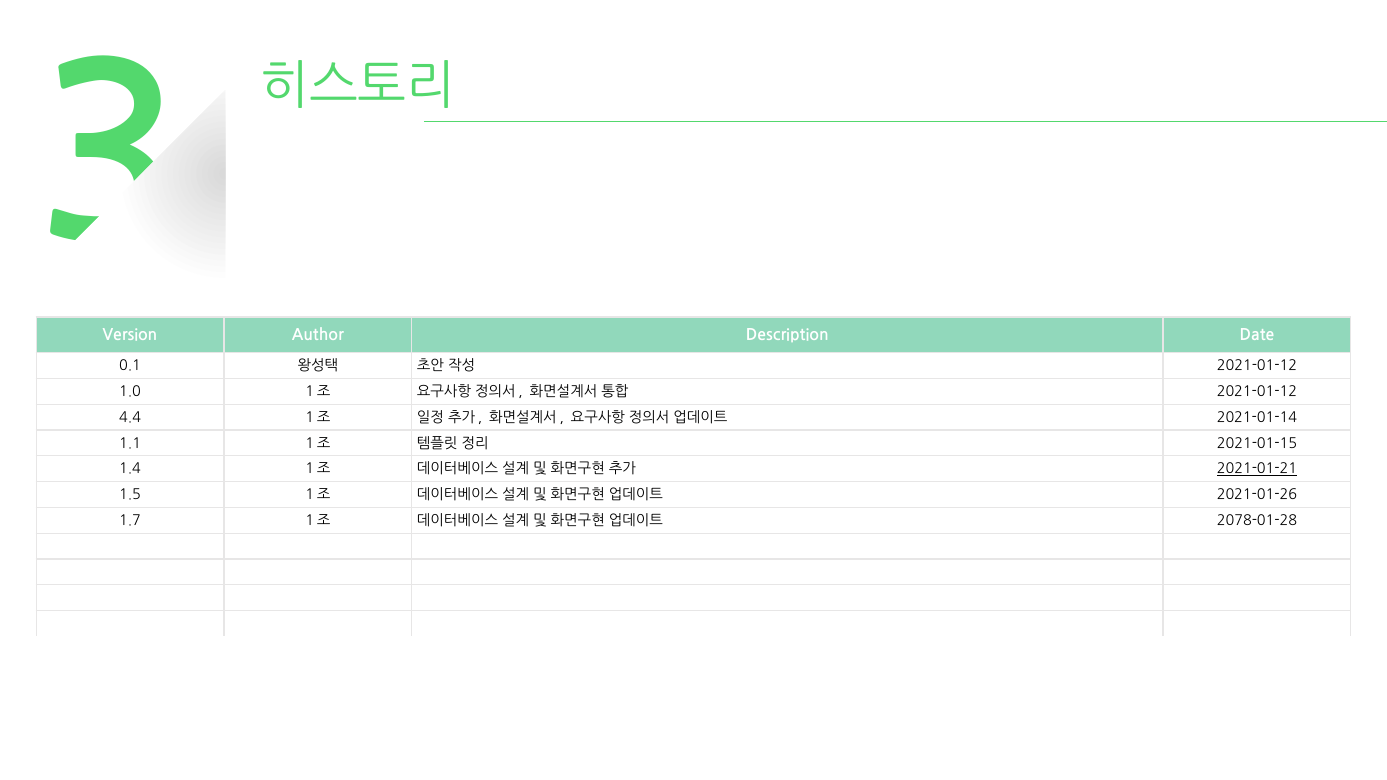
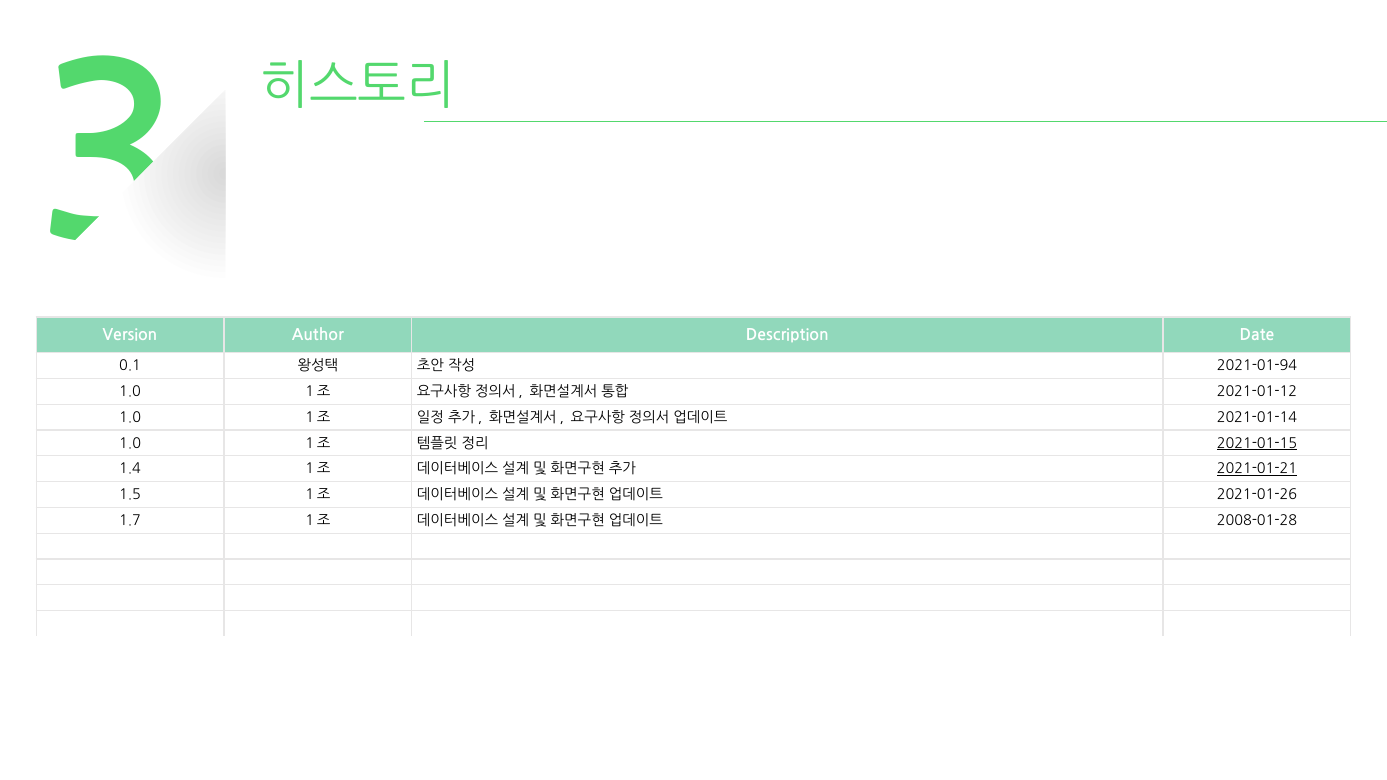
2021-01-12 at (1257, 366): 2021-01-12 -> 2021-01-94
4.4 at (130, 418): 4.4 -> 1.0
1.1 at (130, 443): 1.1 -> 1.0
2021-01-15 underline: none -> present
2078-01-28: 2078-01-28 -> 2008-01-28
